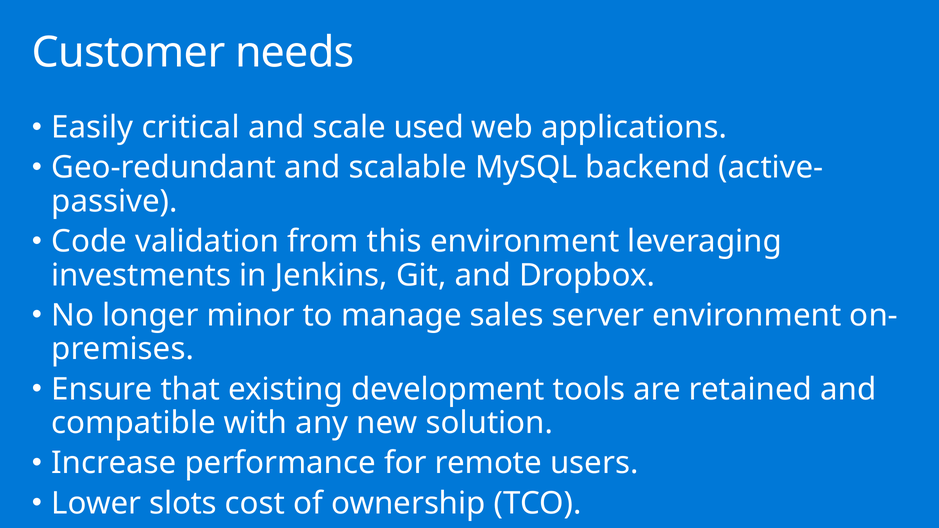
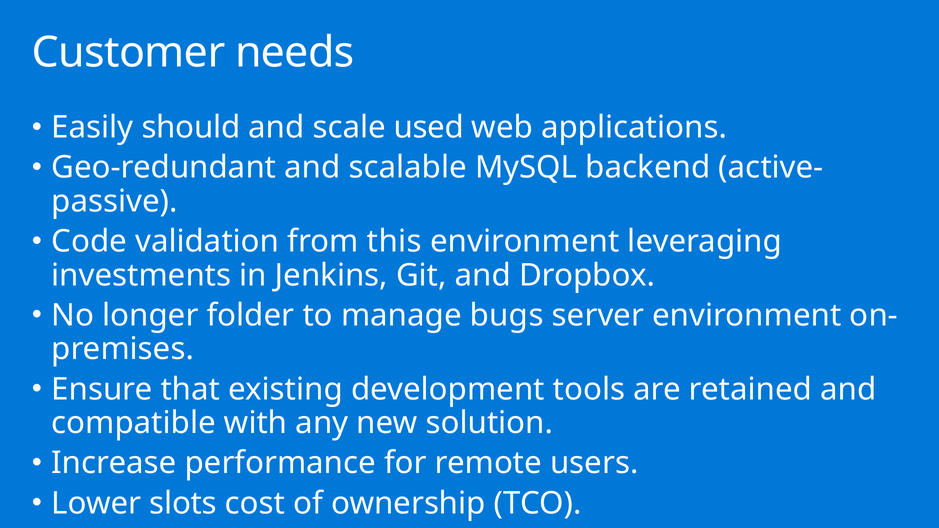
critical: critical -> should
minor: minor -> folder
sales: sales -> bugs
